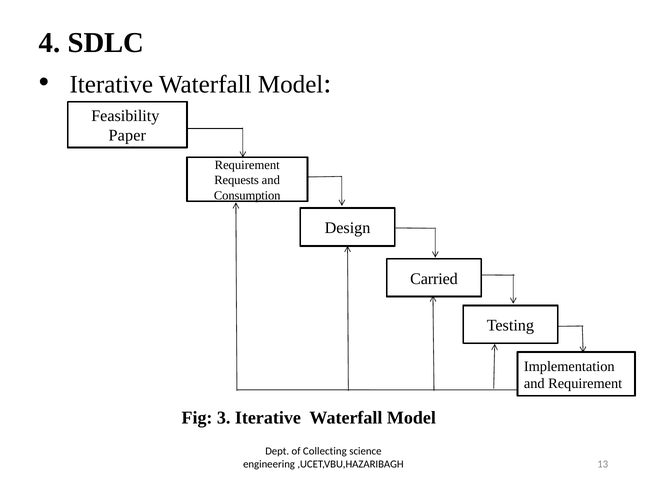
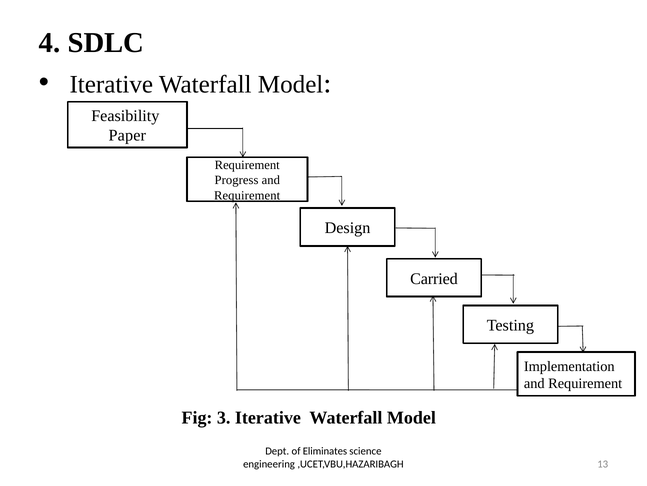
Requests: Requests -> Progress
Consumption at (247, 195): Consumption -> Requirement
Collecting: Collecting -> Eliminates
